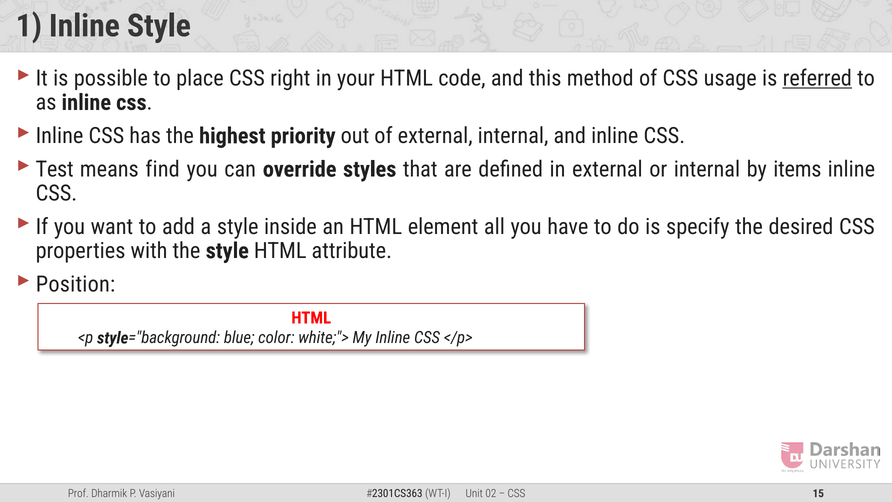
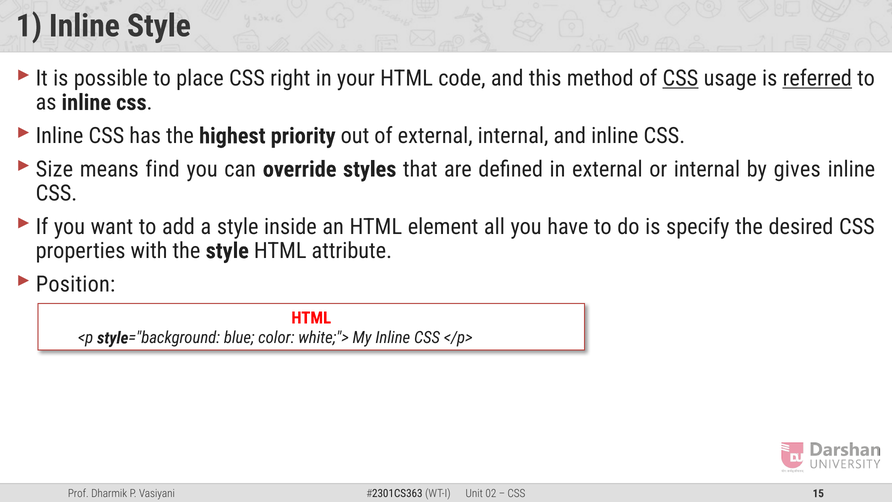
CSS at (680, 78) underline: none -> present
Test: Test -> Size
items: items -> gives
